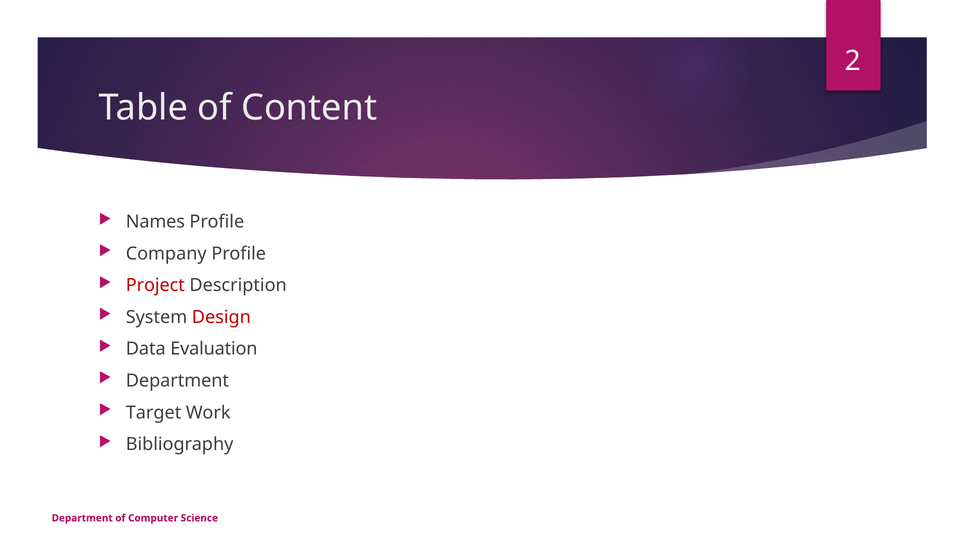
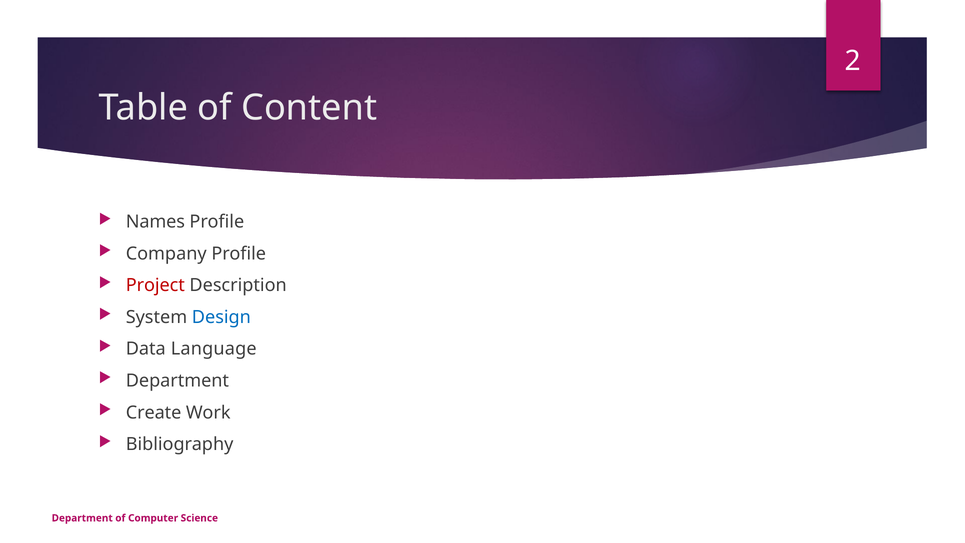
Design colour: red -> blue
Evaluation: Evaluation -> Language
Target: Target -> Create
